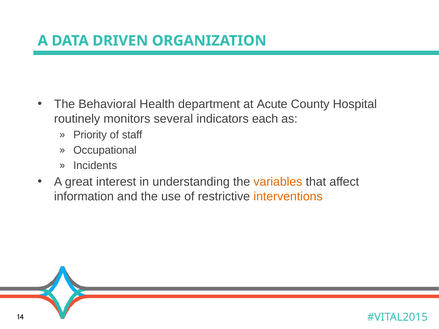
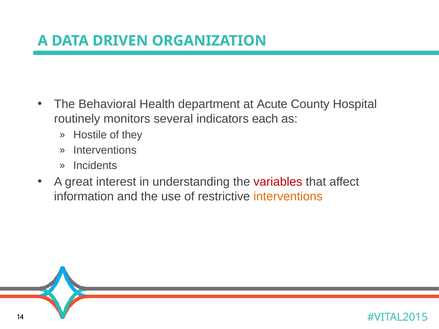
Priority: Priority -> Hostile
staff: staff -> they
Occupational at (105, 150): Occupational -> Interventions
variables colour: orange -> red
